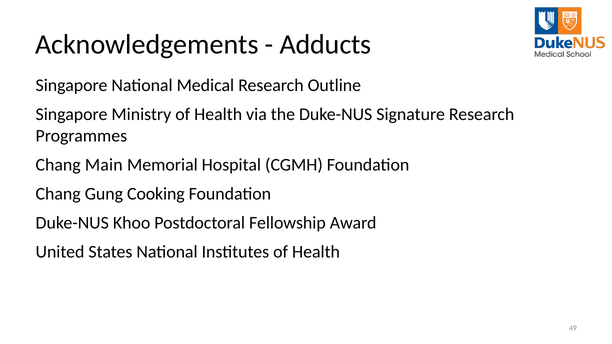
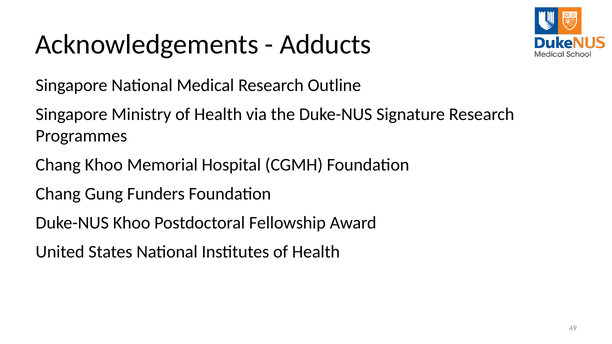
Chang Main: Main -> Khoo
Cooking: Cooking -> Funders
